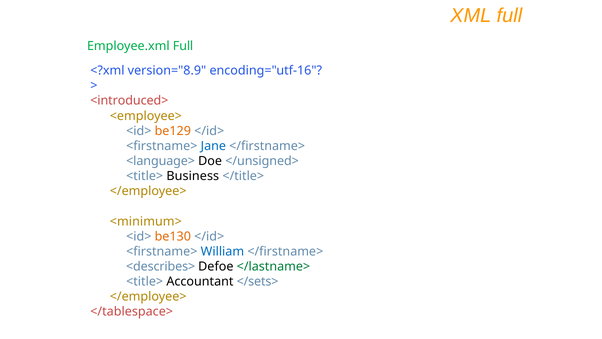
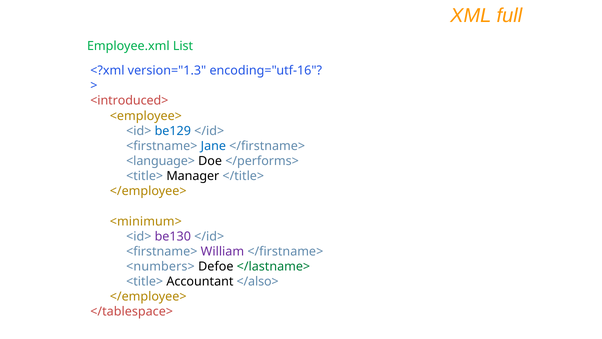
Employee.xml Full: Full -> List
version="8.9: version="8.9 -> version="1.3
be129 colour: orange -> blue
</unsigned>: </unsigned> -> </performs>
Business: Business -> Manager
be130 colour: orange -> purple
William colour: blue -> purple
<describes>: <describes> -> <numbers>
</sets>: </sets> -> </also>
